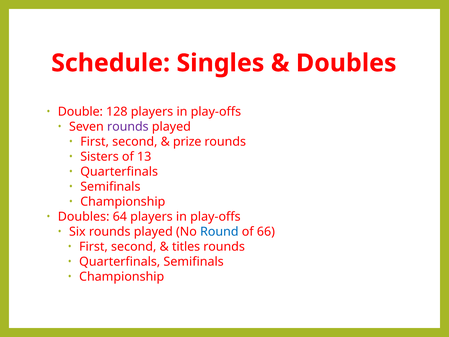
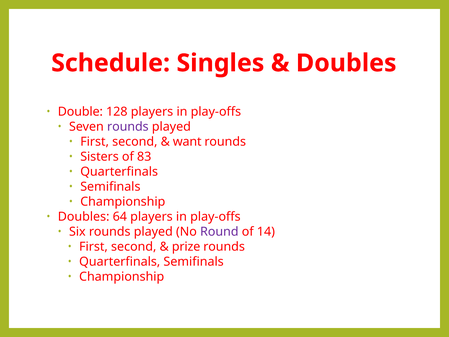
prize: prize -> want
13: 13 -> 83
Round colour: blue -> purple
66: 66 -> 14
titles: titles -> prize
